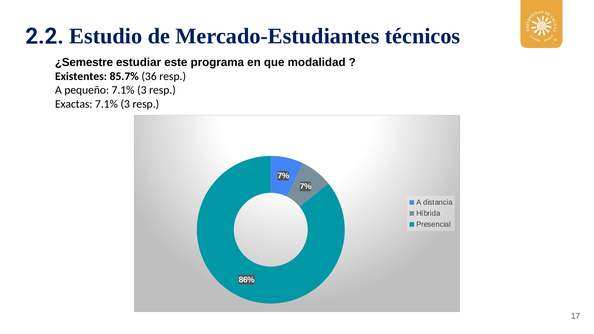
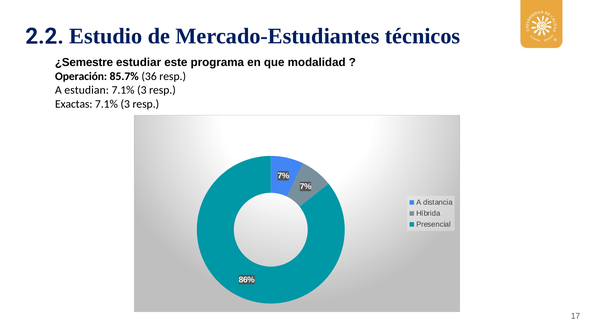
Existentes: Existentes -> Operación
pequeño: pequeño -> estudian
